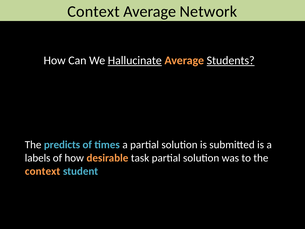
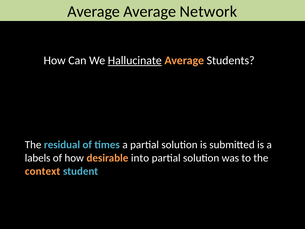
Context at (94, 12): Context -> Average
Students underline: present -> none
predicts: predicts -> residual
task: task -> into
